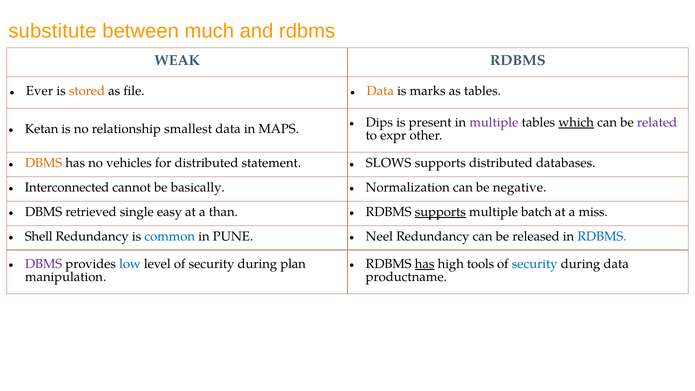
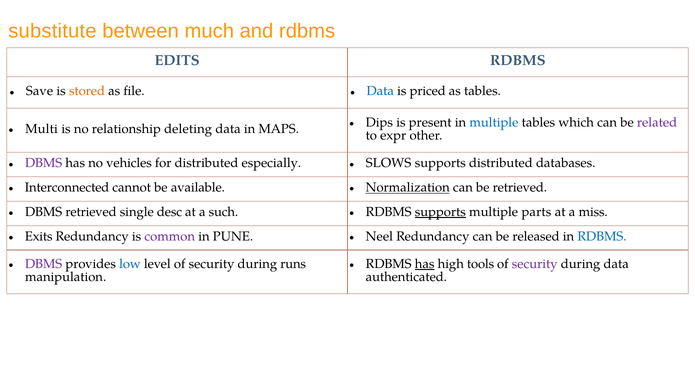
WEAK: WEAK -> EDITS
Ever: Ever -> Save
Data at (380, 91) colour: orange -> blue
marks: marks -> priced
multiple at (494, 122) colour: purple -> blue
which underline: present -> none
Ketan: Ketan -> Multi
smallest: smallest -> deleting
DBMS at (44, 163) colour: orange -> purple
statement: statement -> especially
basically: basically -> available
Normalization underline: none -> present
be negative: negative -> retrieved
easy: easy -> desc
than: than -> such
batch: batch -> parts
Shell: Shell -> Exits
common colour: blue -> purple
plan: plan -> runs
security at (535, 264) colour: blue -> purple
productname: productname -> authenticated
